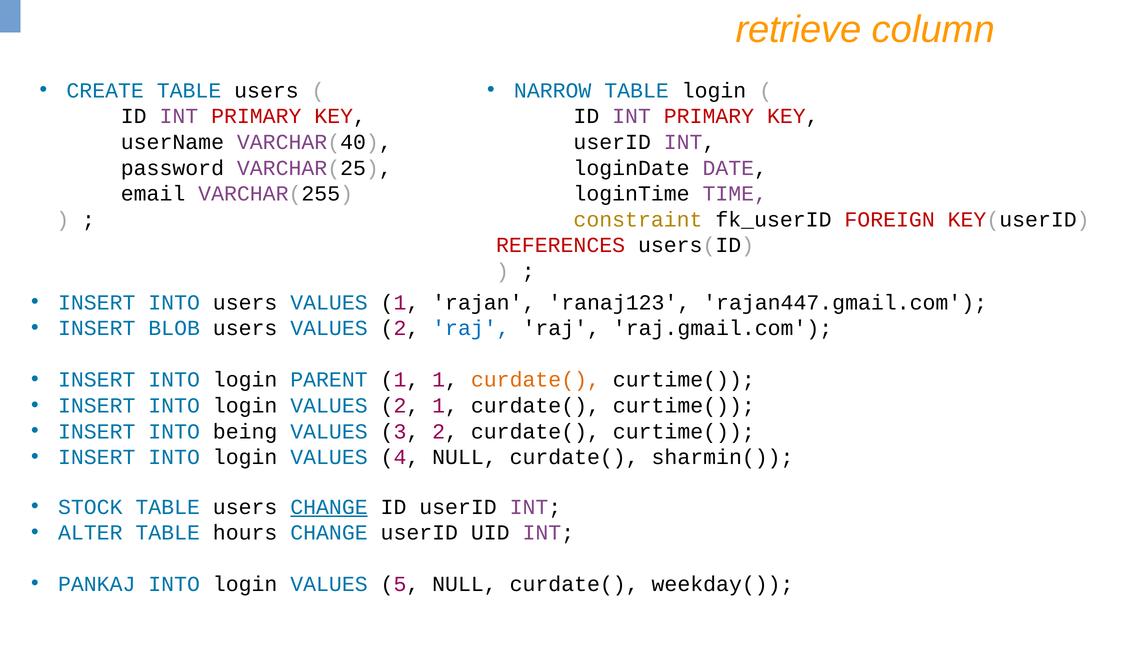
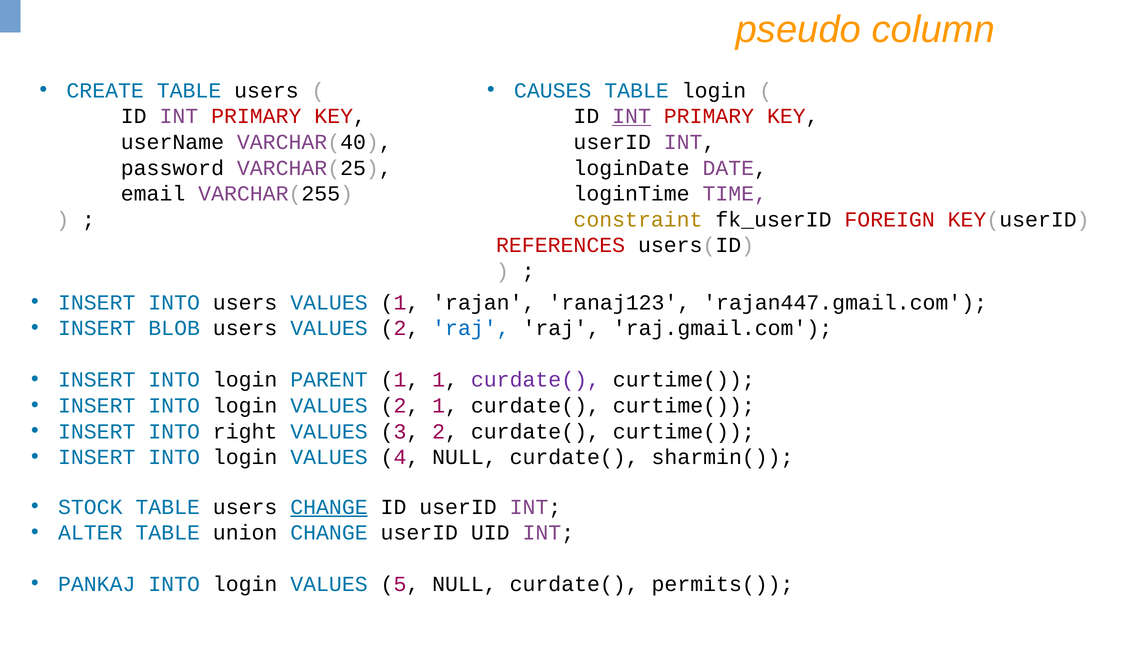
retrieve: retrieve -> pseudo
NARROW: NARROW -> CAUSES
INT at (632, 116) underline: none -> present
curdate( at (535, 380) colour: orange -> purple
being: being -> right
hours: hours -> union
weekday(: weekday( -> permits(
